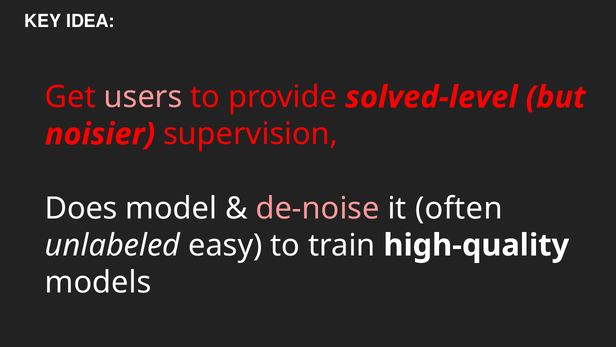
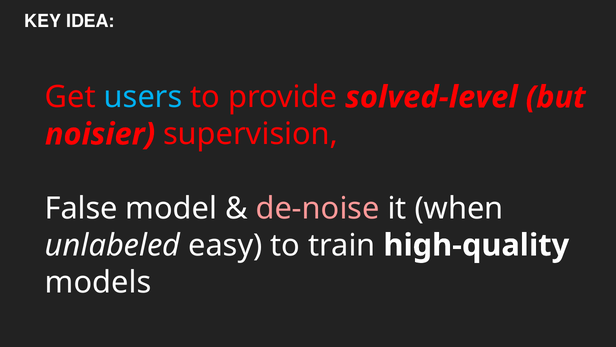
users colour: pink -> light blue
Does: Does -> False
often: often -> when
